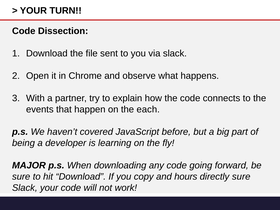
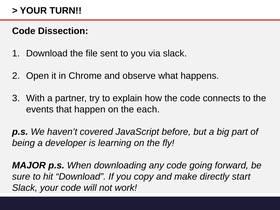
hours: hours -> make
directly sure: sure -> start
